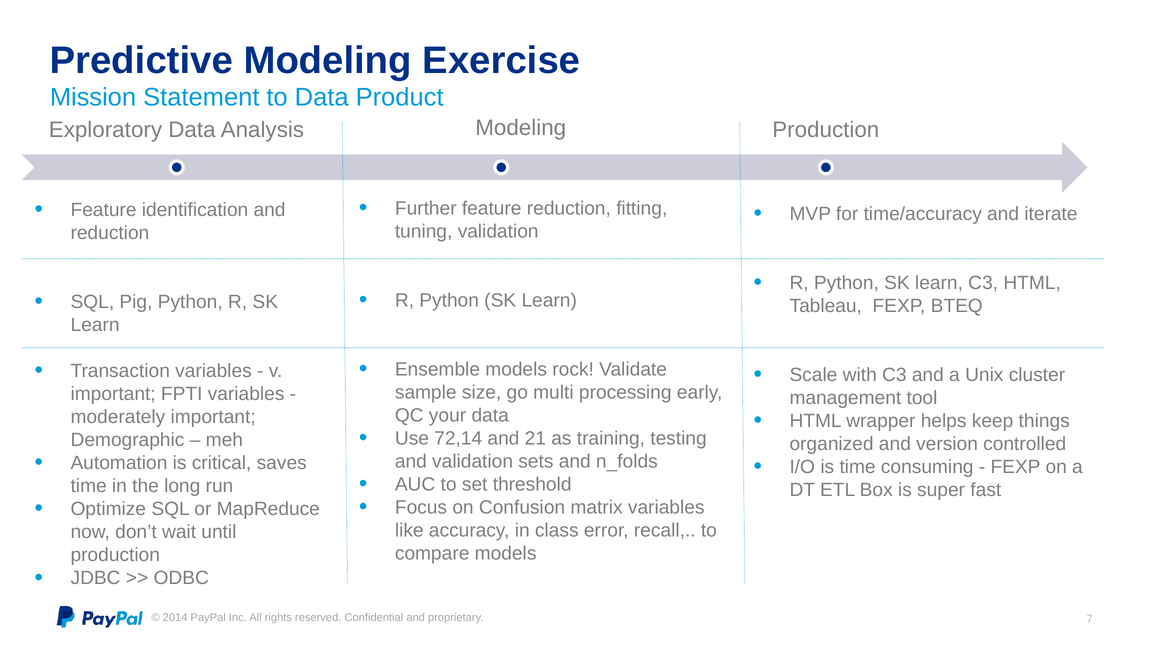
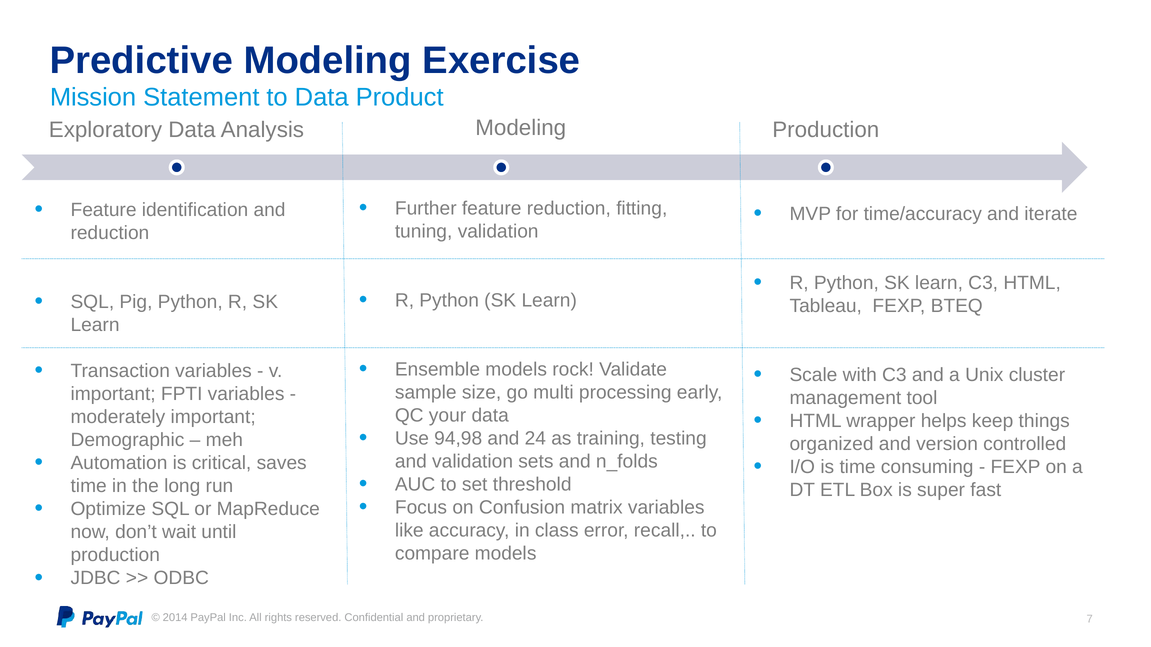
72,14: 72,14 -> 94,98
21: 21 -> 24
